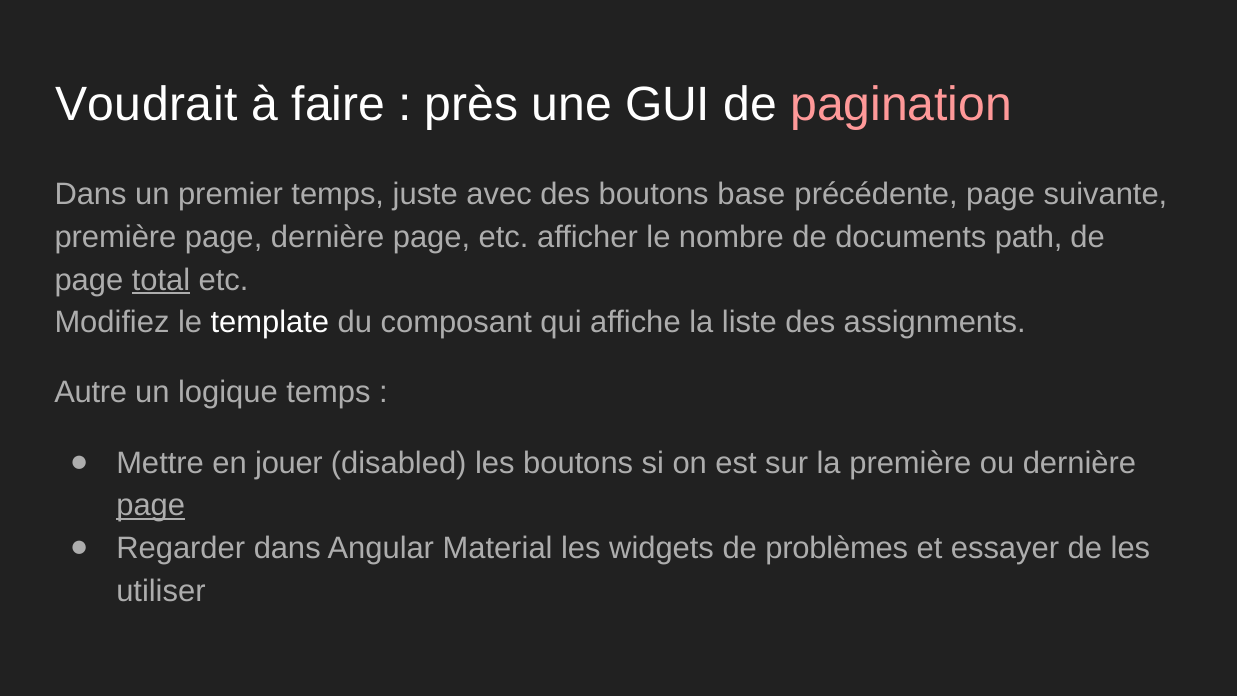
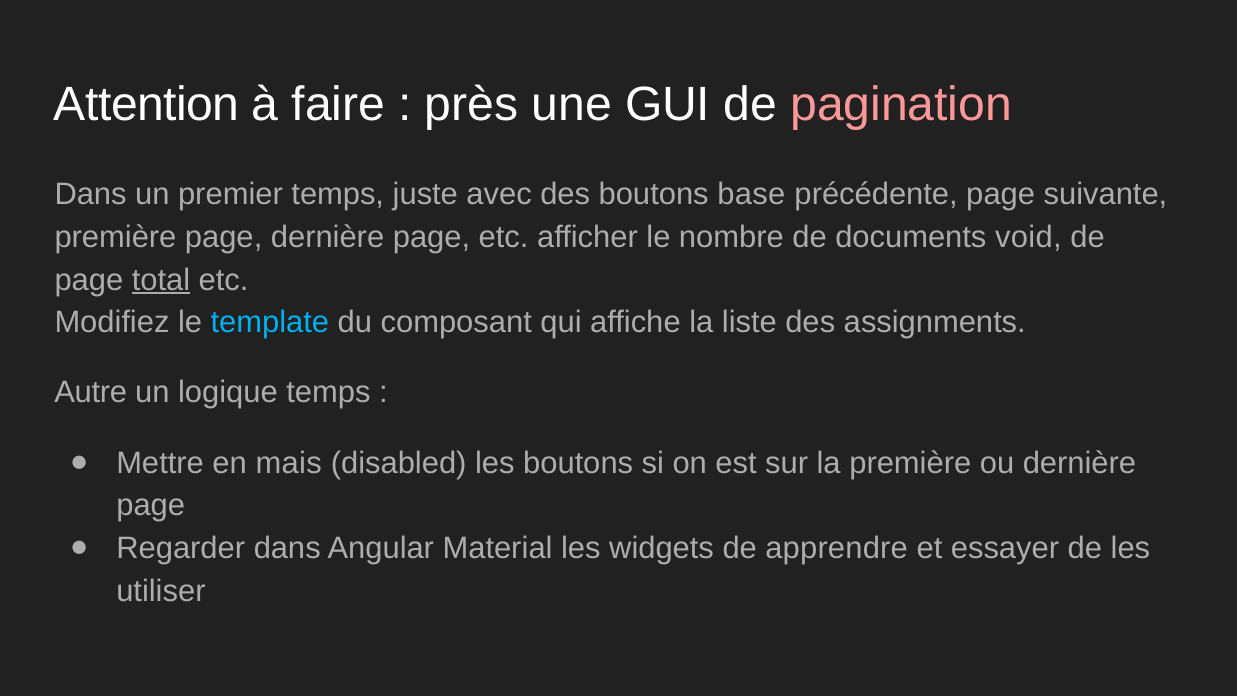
Voudrait: Voudrait -> Attention
path: path -> void
template colour: white -> light blue
jouer: jouer -> mais
page at (151, 505) underline: present -> none
problèmes: problèmes -> apprendre
